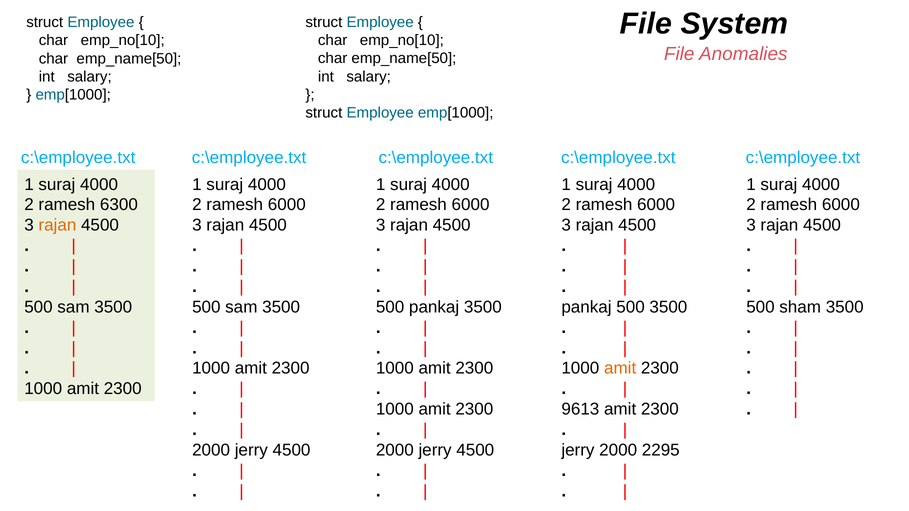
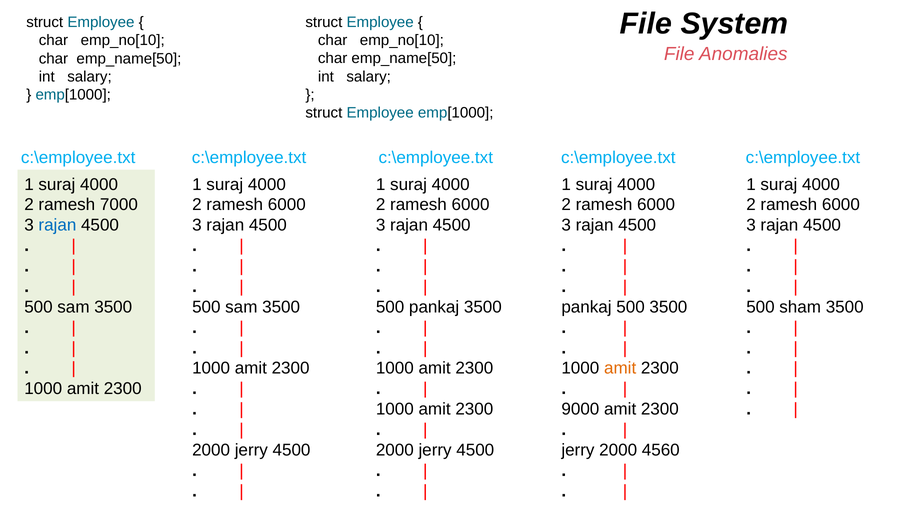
6300: 6300 -> 7000
rajan at (57, 225) colour: orange -> blue
9613: 9613 -> 9000
2295: 2295 -> 4560
